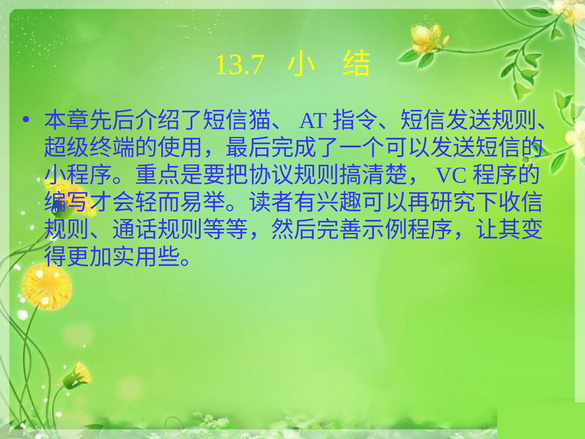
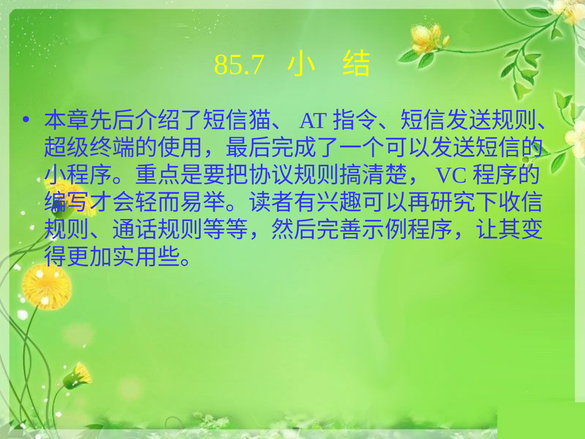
13.7: 13.7 -> 85.7
